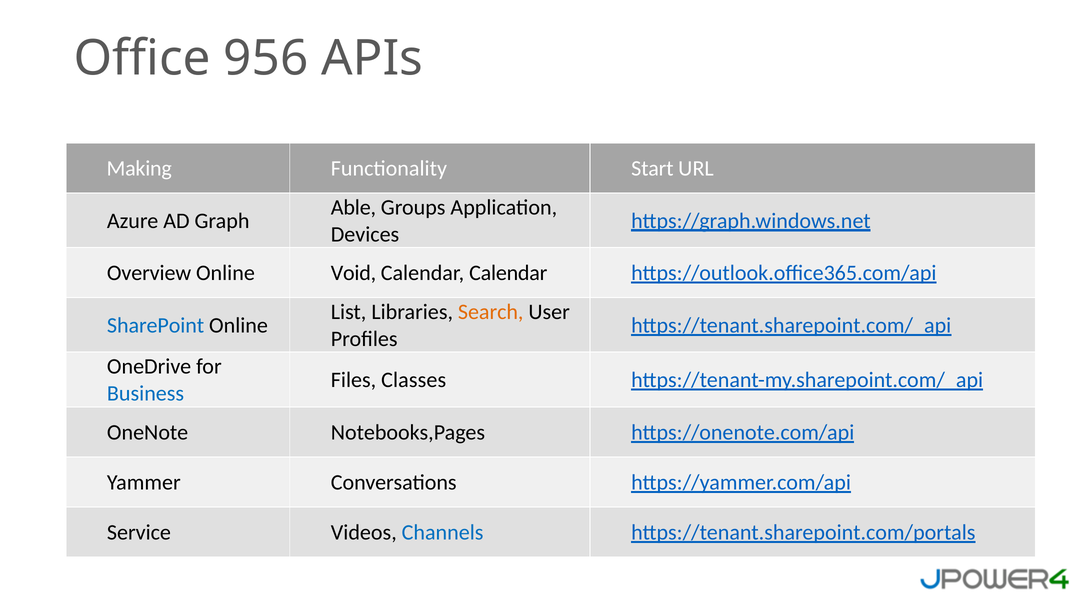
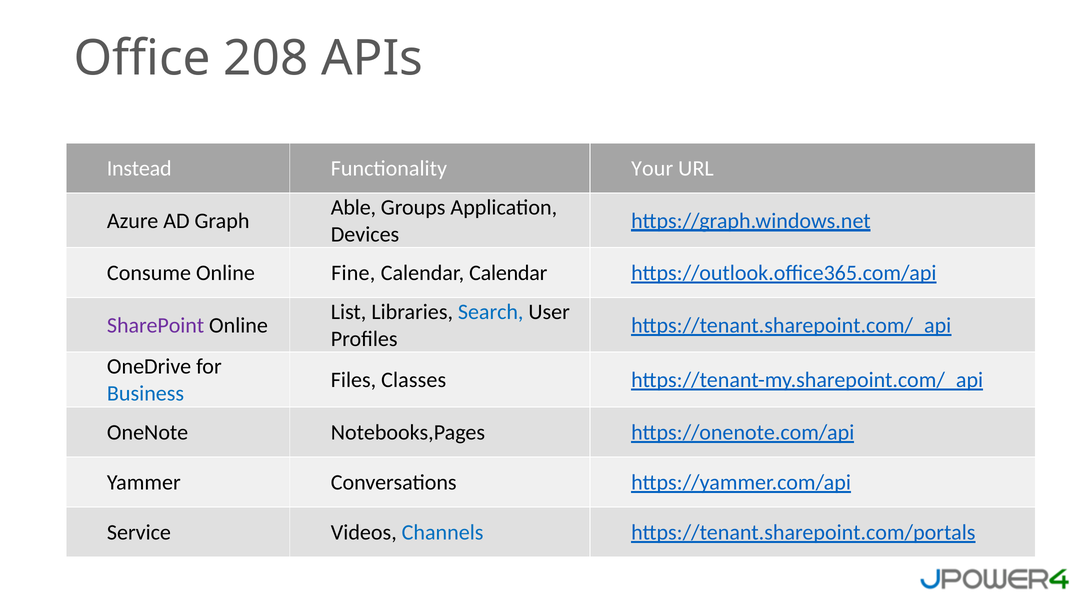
956: 956 -> 208
Making: Making -> Instead
Start: Start -> Your
Overview: Overview -> Consume
Void: Void -> Fine
Search colour: orange -> blue
SharePoint colour: blue -> purple
